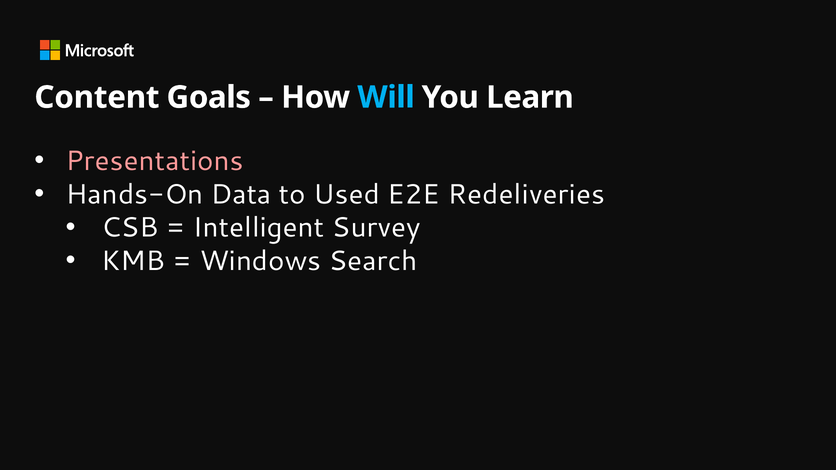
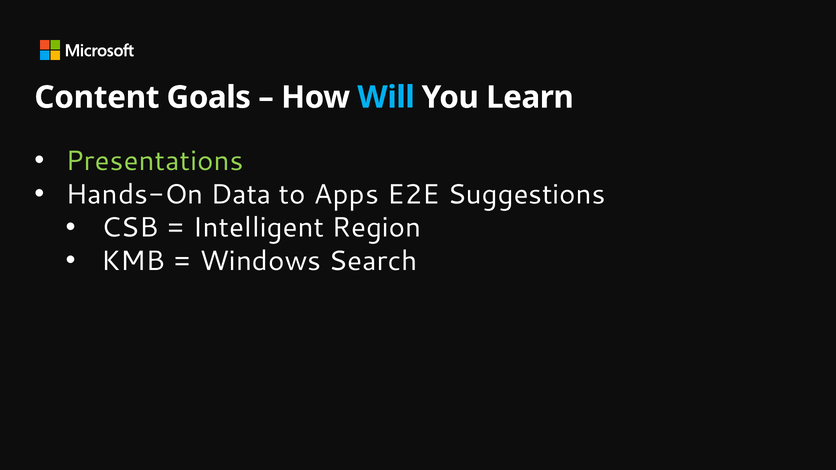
Presentations colour: pink -> light green
Used: Used -> Apps
Redeliveries: Redeliveries -> Suggestions
Survey: Survey -> Region
